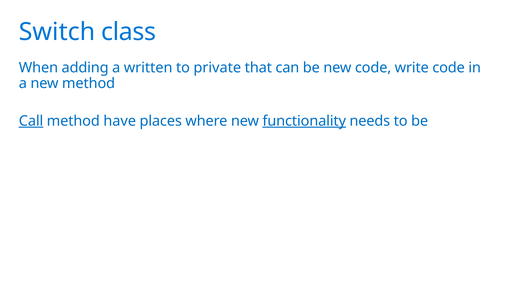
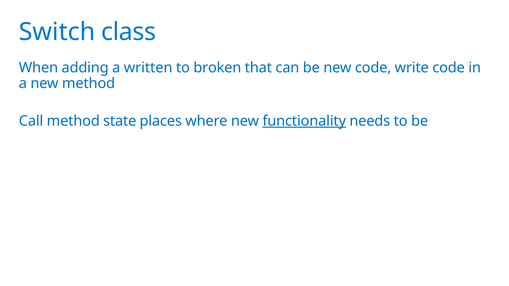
private: private -> broken
Call underline: present -> none
have: have -> state
